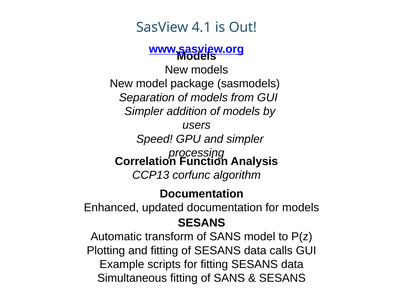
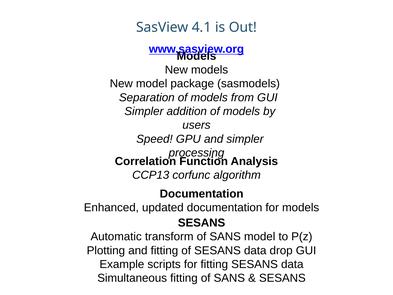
calls: calls -> drop
